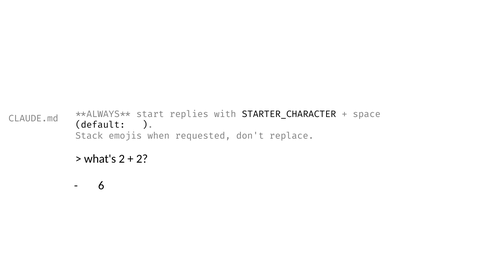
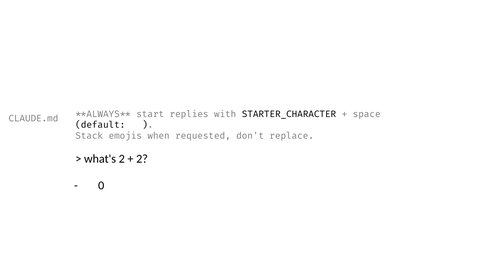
6: 6 -> 0
